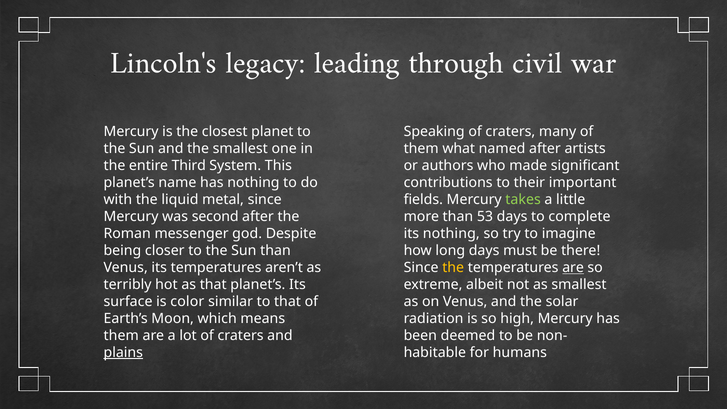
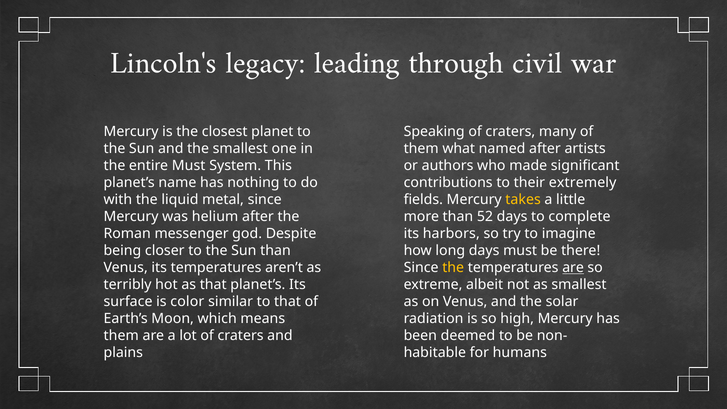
entire Third: Third -> Must
important: important -> extremely
takes colour: light green -> yellow
second: second -> helium
53: 53 -> 52
its nothing: nothing -> harbors
plains underline: present -> none
